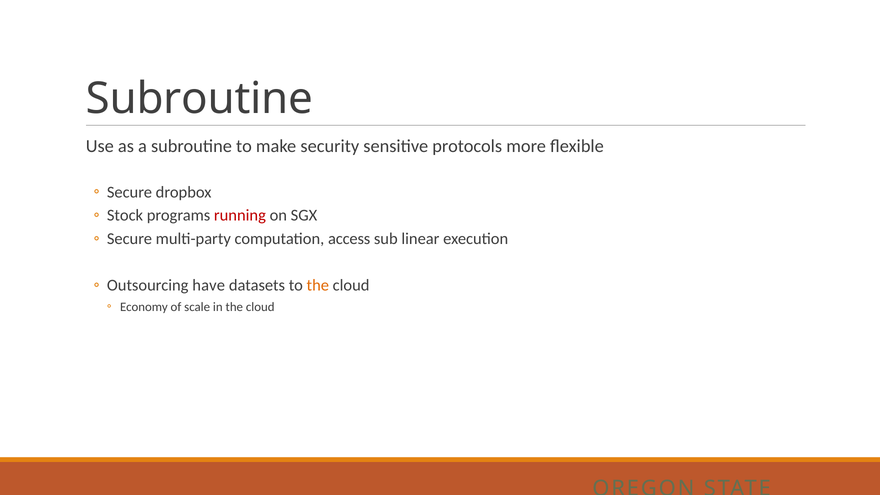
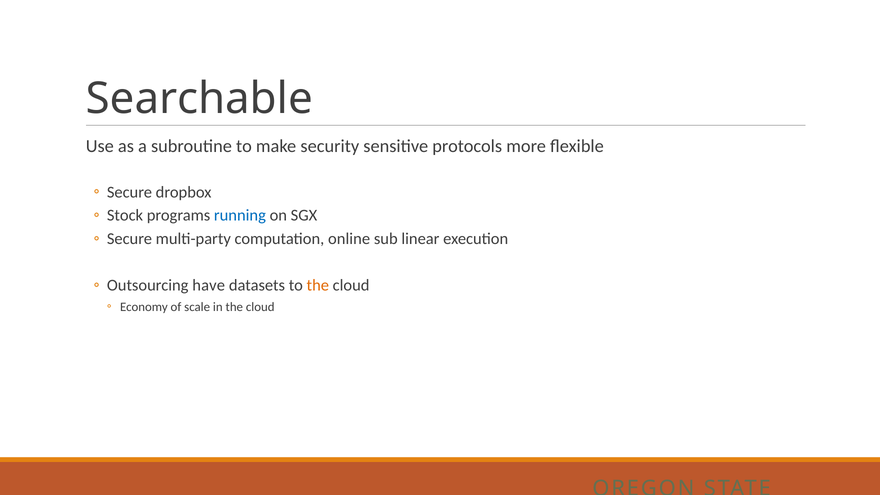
Subroutine at (199, 99): Subroutine -> Searchable
running colour: red -> blue
access: access -> online
